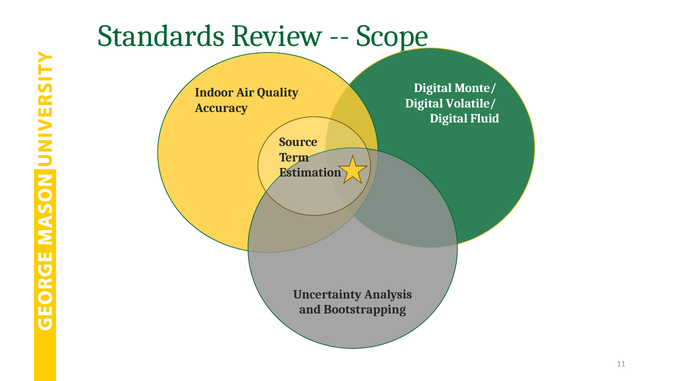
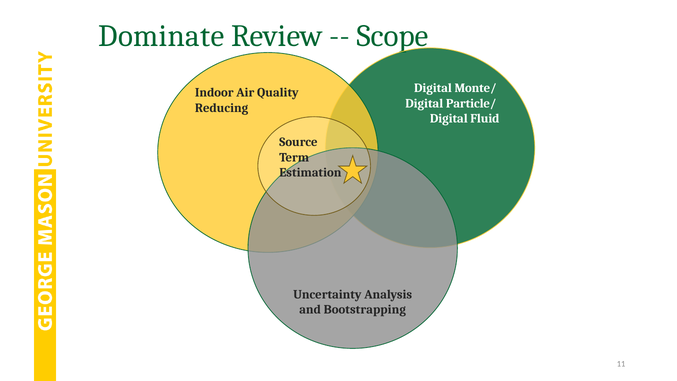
Standards: Standards -> Dominate
Volatile/: Volatile/ -> Particle/
Accuracy: Accuracy -> Reducing
